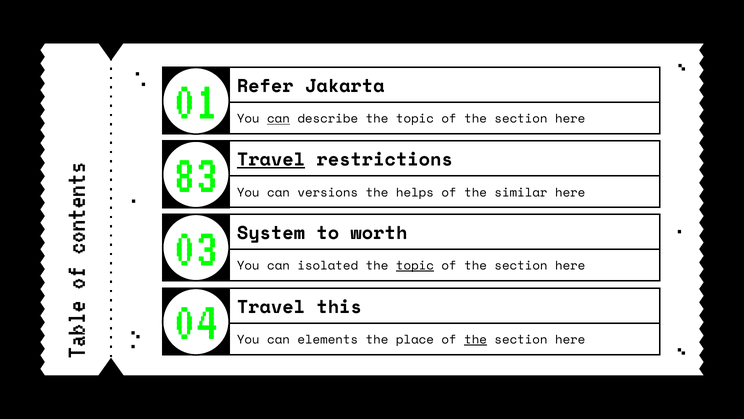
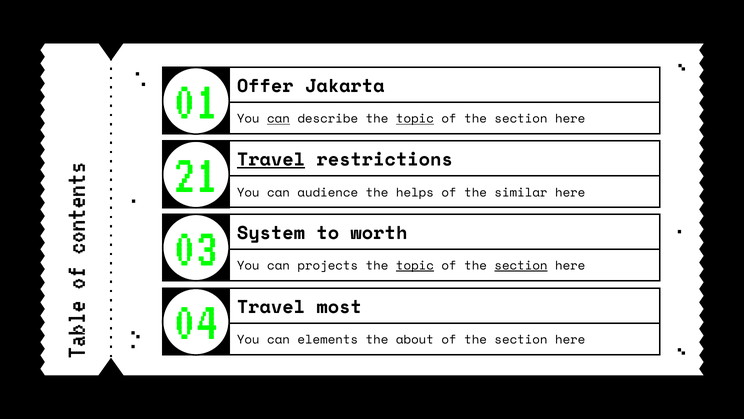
topic at (415, 119) underline: none -> present
Refer: Refer -> Offer
83: 83 -> 21
versions: versions -> audience
isolated: isolated -> projects
section at (521, 265) underline: none -> present
this: this -> most
place: place -> about
the at (476, 339) underline: present -> none
